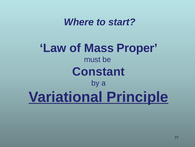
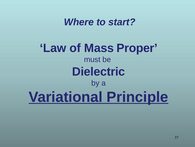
Constant: Constant -> Dielectric
